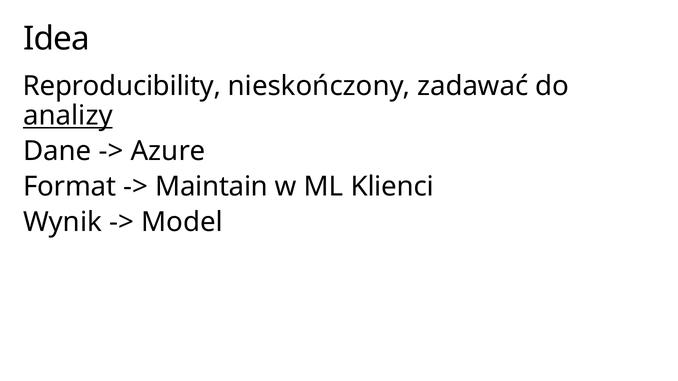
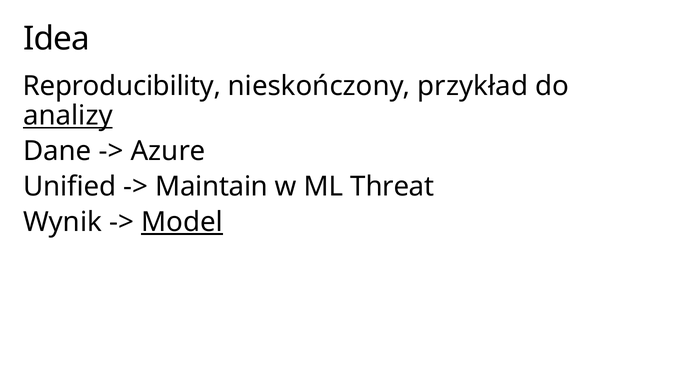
zadawać: zadawać -> przykład
Format: Format -> Unified
Klienci: Klienci -> Threat
Model underline: none -> present
